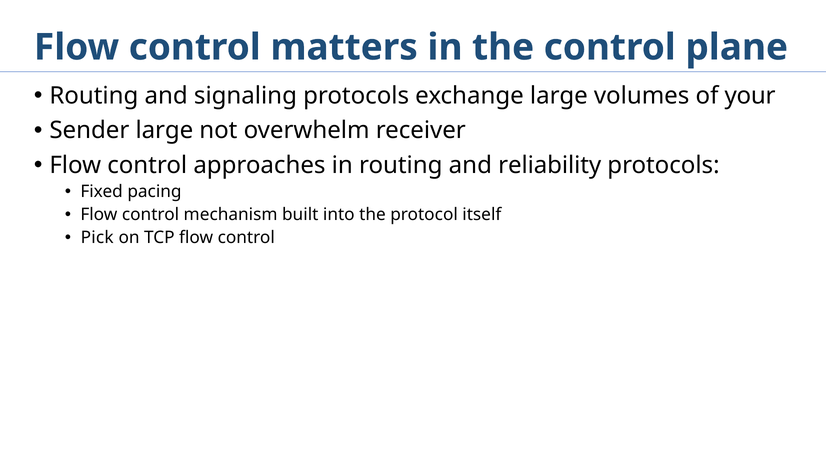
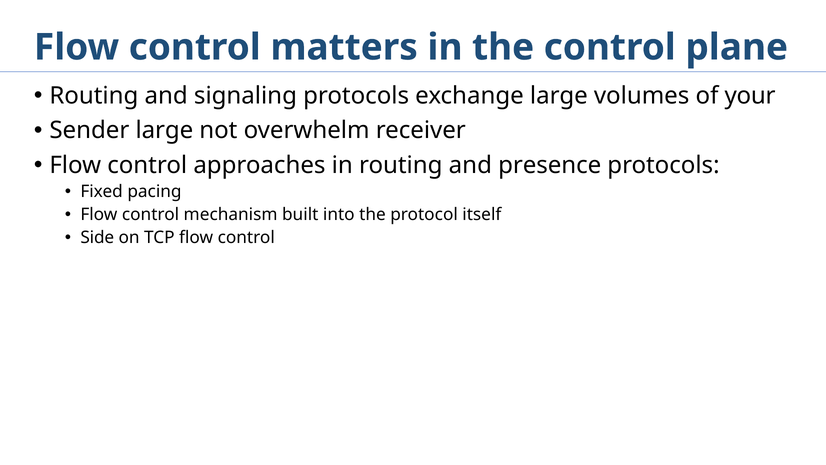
reliability: reliability -> presence
Pick: Pick -> Side
